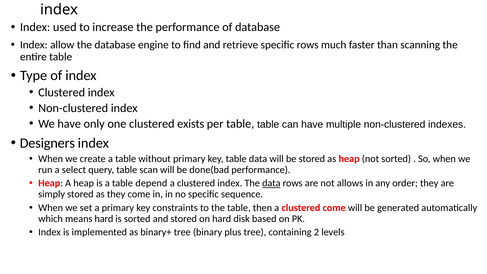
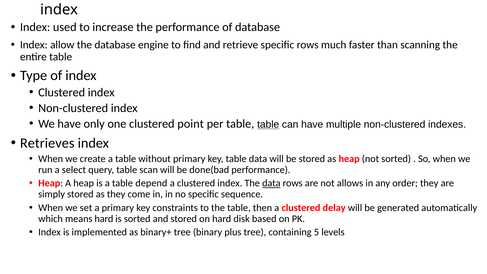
exists: exists -> point
table at (268, 124) underline: none -> present
Designers: Designers -> Retrieves
clustered come: come -> delay
2: 2 -> 5
